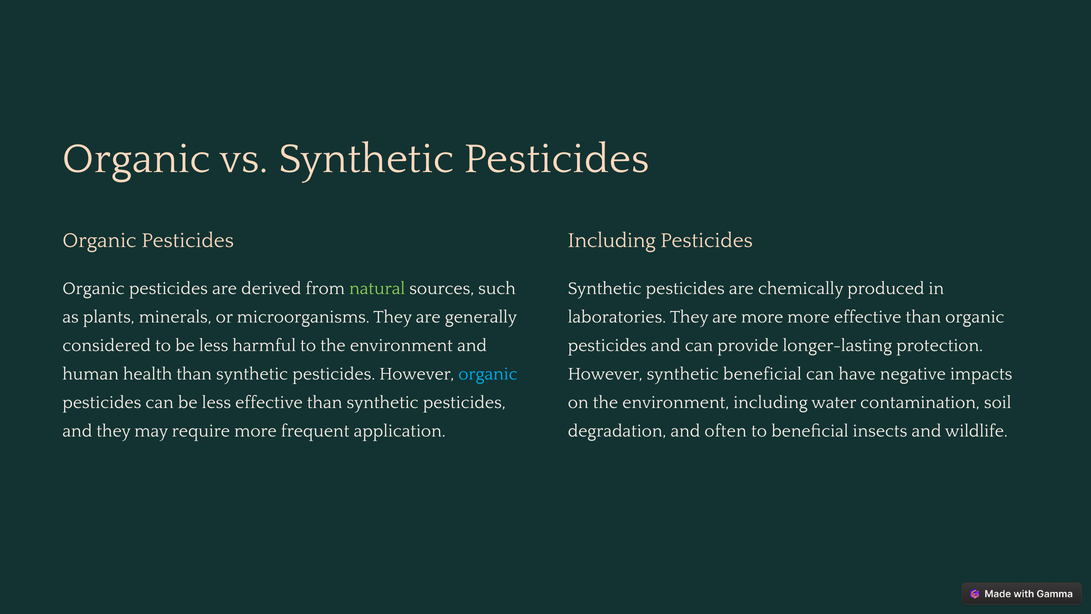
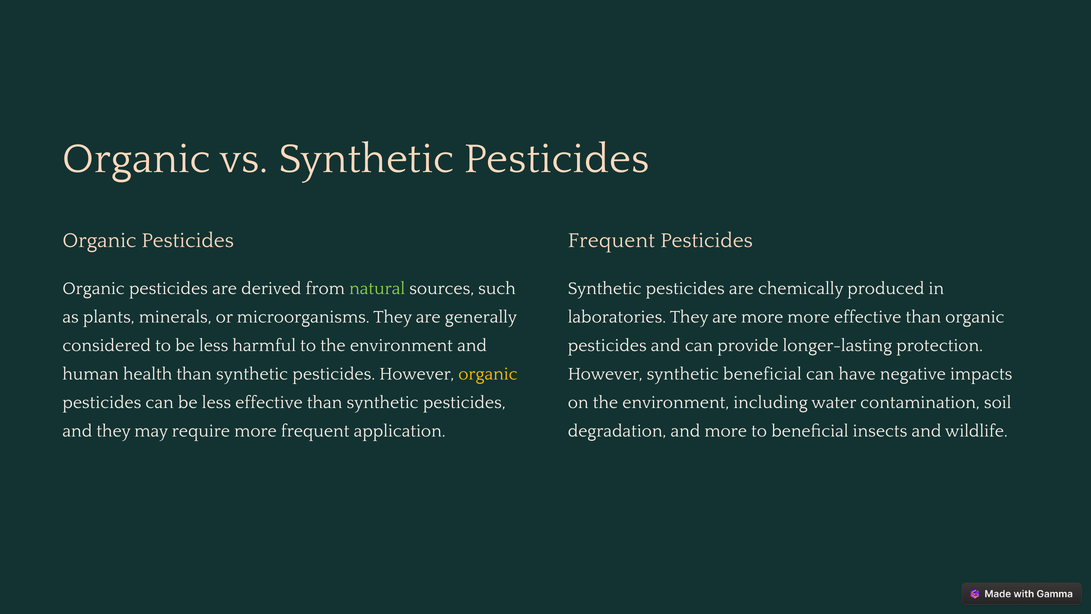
Including at (612, 240): Including -> Frequent
organic at (488, 374) colour: light blue -> yellow
and often: often -> more
